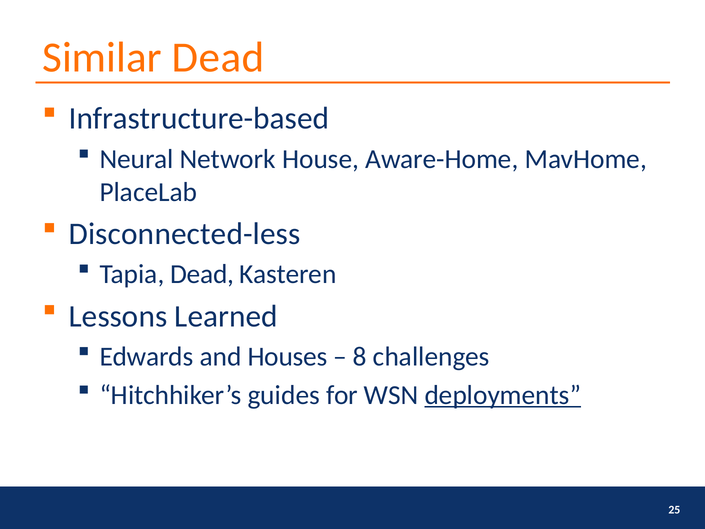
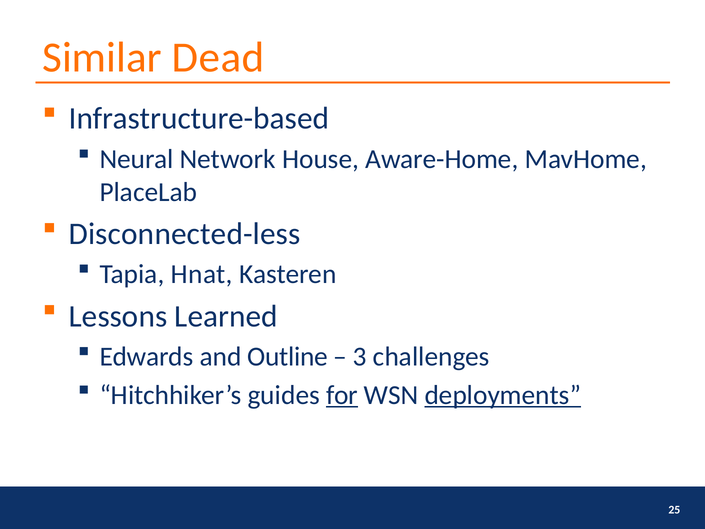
Tapia Dead: Dead -> Hnat
Houses: Houses -> Outline
8: 8 -> 3
for underline: none -> present
